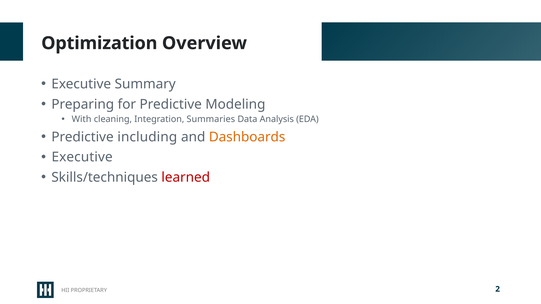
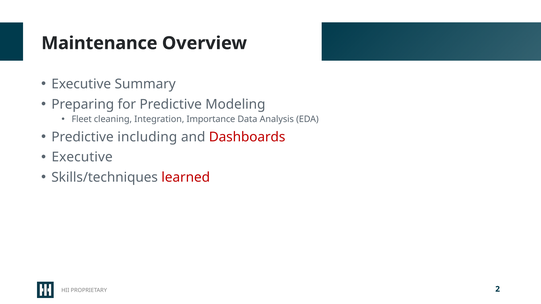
Optimization: Optimization -> Maintenance
With: With -> Fleet
Summaries: Summaries -> Importance
Dashboards colour: orange -> red
